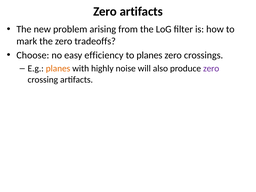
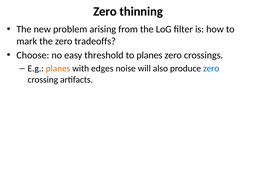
Zero artifacts: artifacts -> thinning
efficiency: efficiency -> threshold
highly: highly -> edges
zero at (211, 69) colour: purple -> blue
